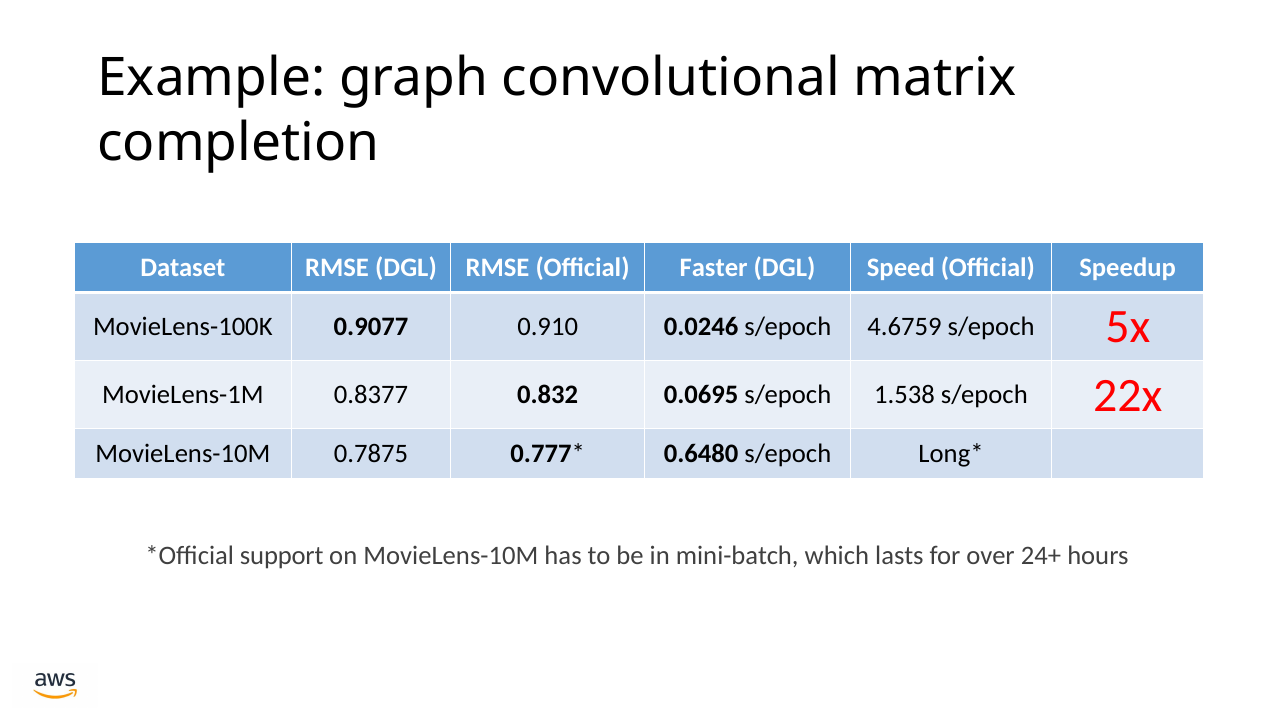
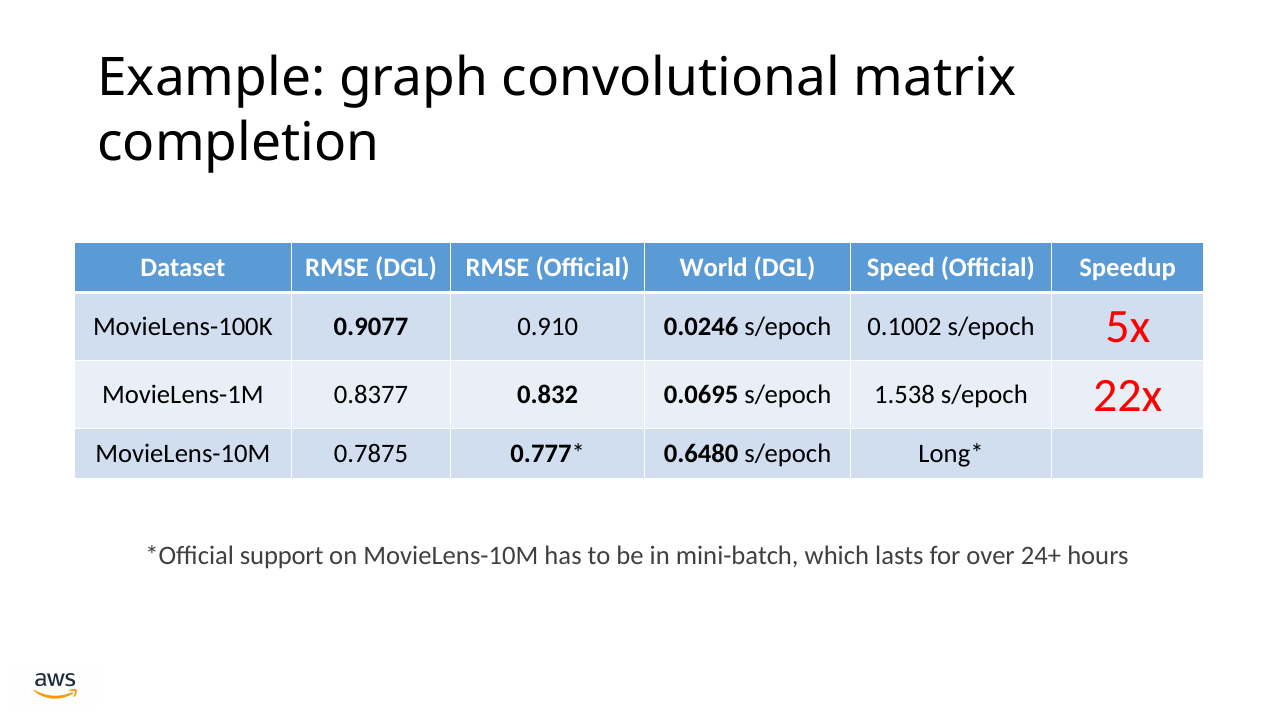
Faster: Faster -> World
4.6759: 4.6759 -> 0.1002
